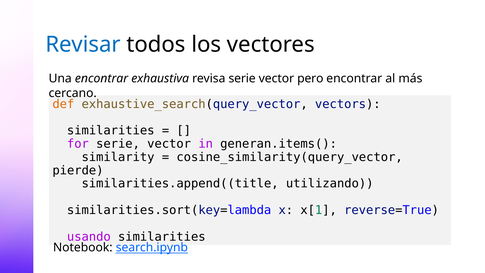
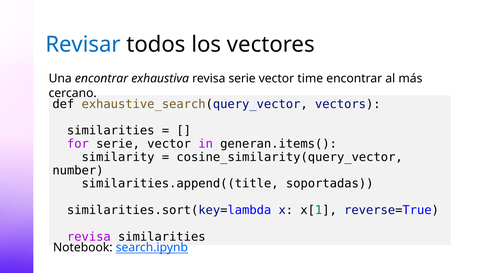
pero: pero -> time
def colour: orange -> black
pierde: pierde -> number
utilizando: utilizando -> soportadas
usando at (89, 237): usando -> revisa
